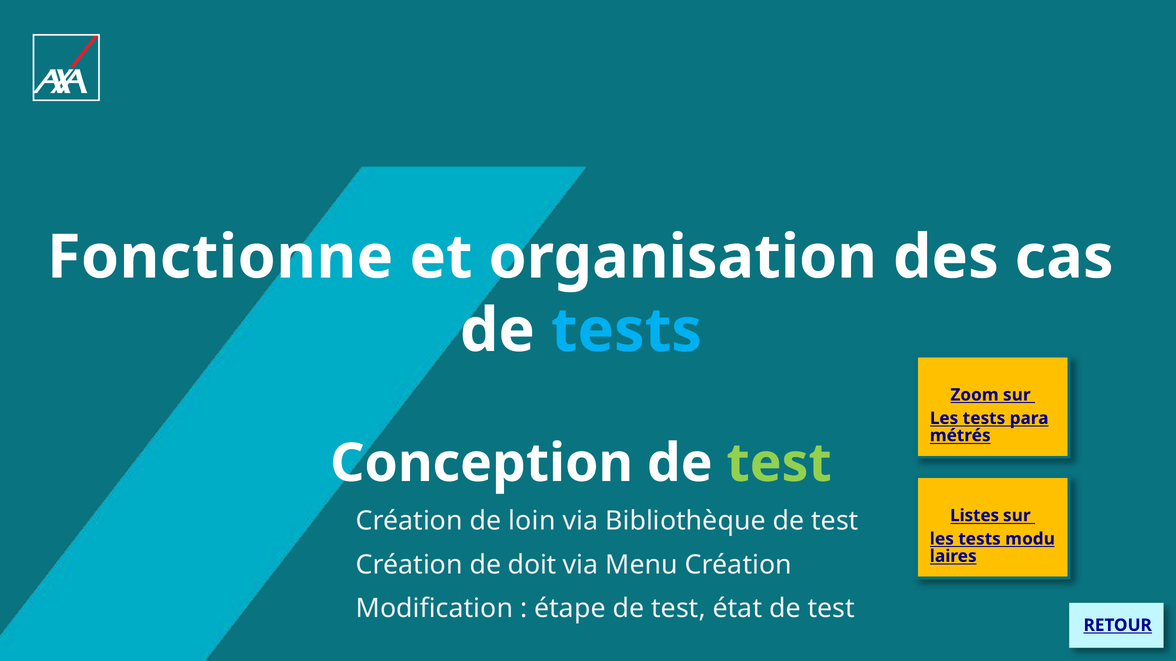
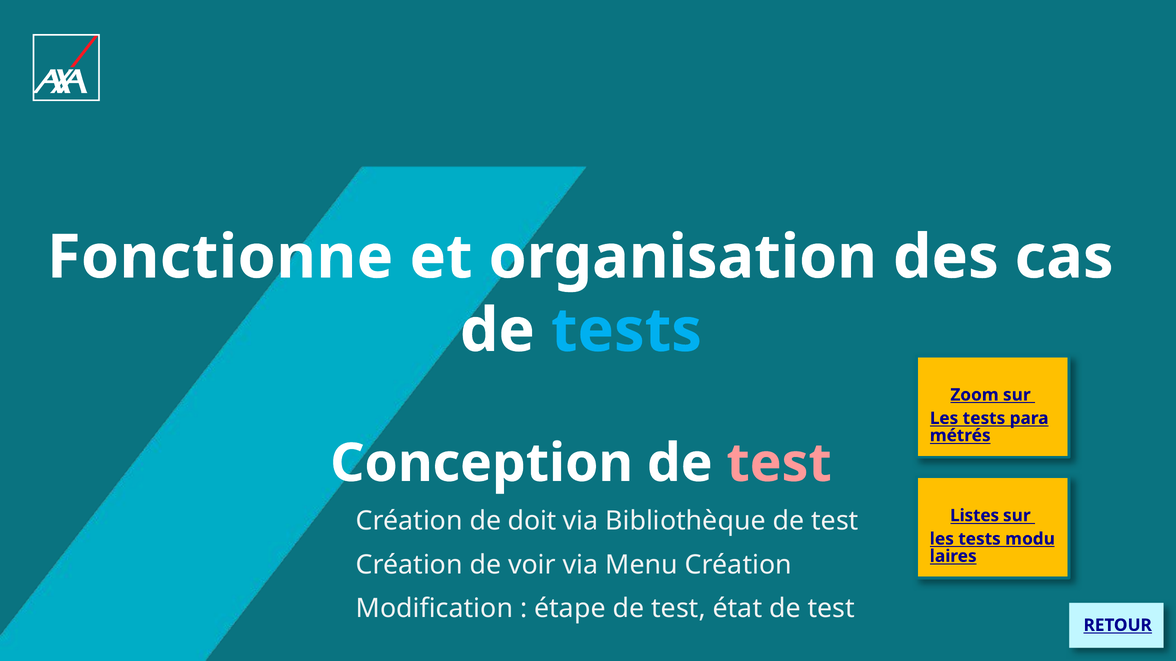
test at (779, 463) colour: light green -> pink
loin: loin -> doit
doit: doit -> voir
